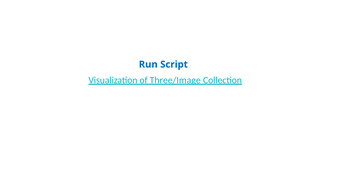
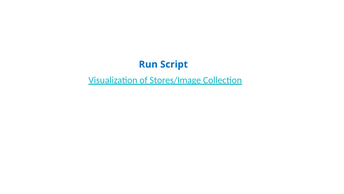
Three/Image: Three/Image -> Stores/Image
